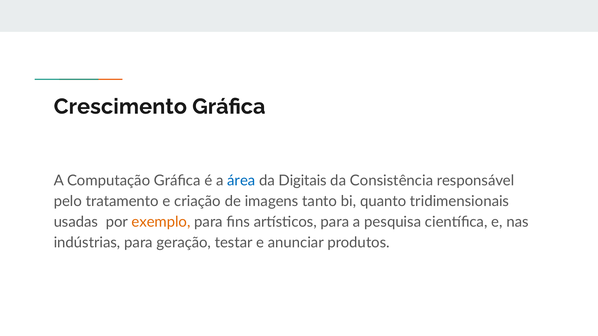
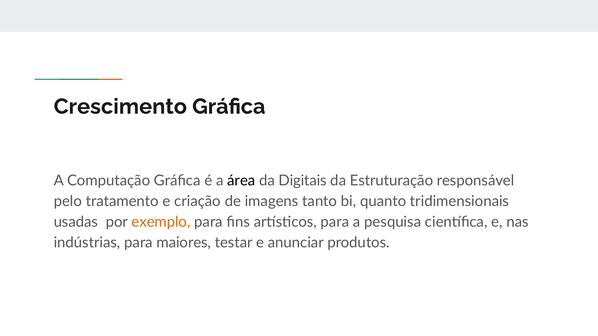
área colour: blue -> black
Consistência: Consistência -> Estruturação
geração: geração -> maiores
